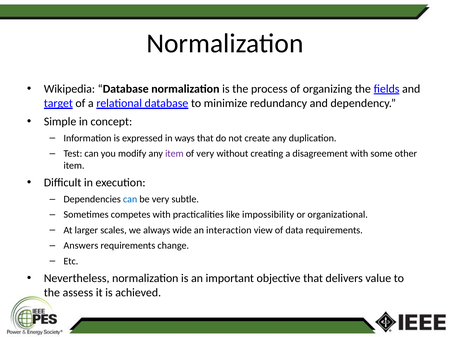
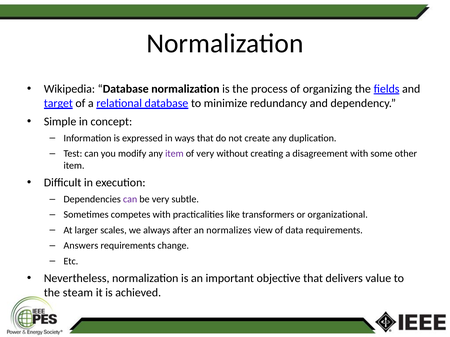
can at (130, 200) colour: blue -> purple
impossibility: impossibility -> transformers
wide: wide -> after
interaction: interaction -> normalizes
assess: assess -> steam
